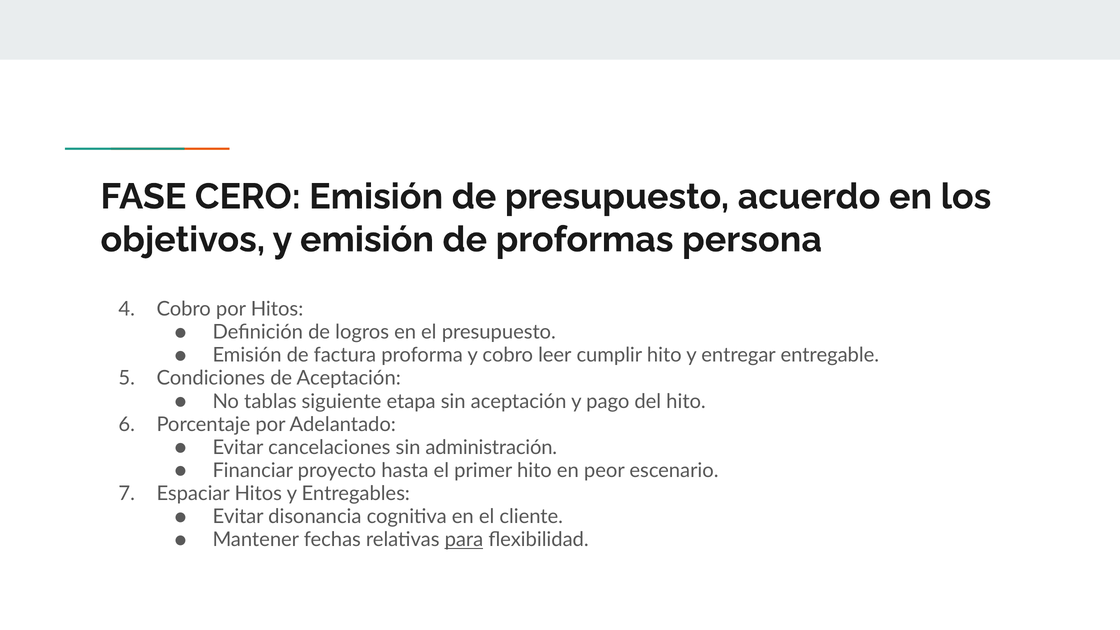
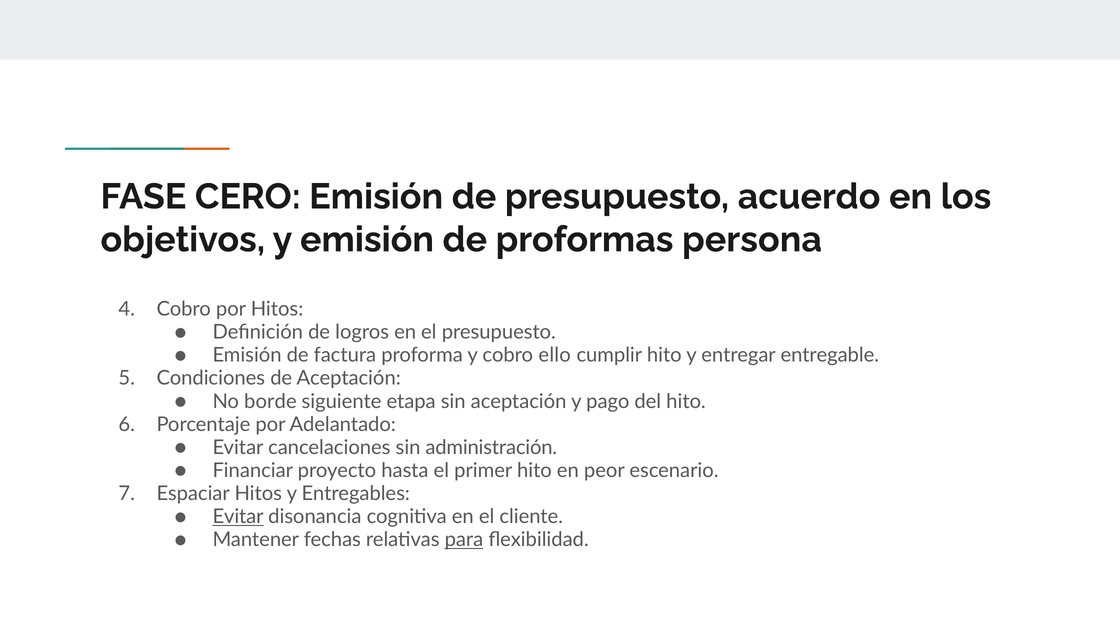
leer: leer -> ello
tablas: tablas -> borde
Evitar at (238, 517) underline: none -> present
